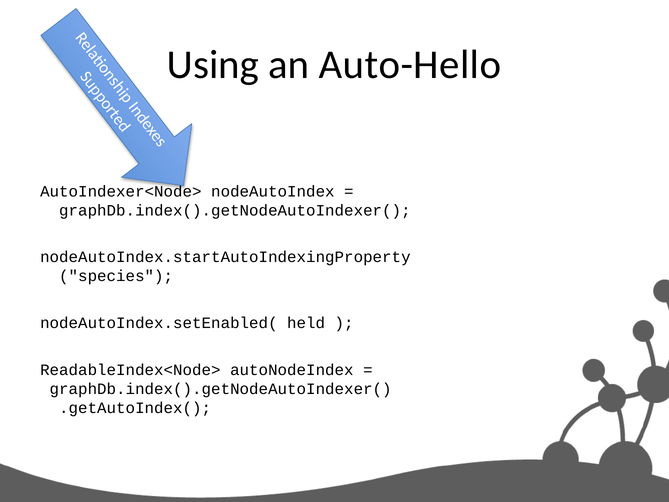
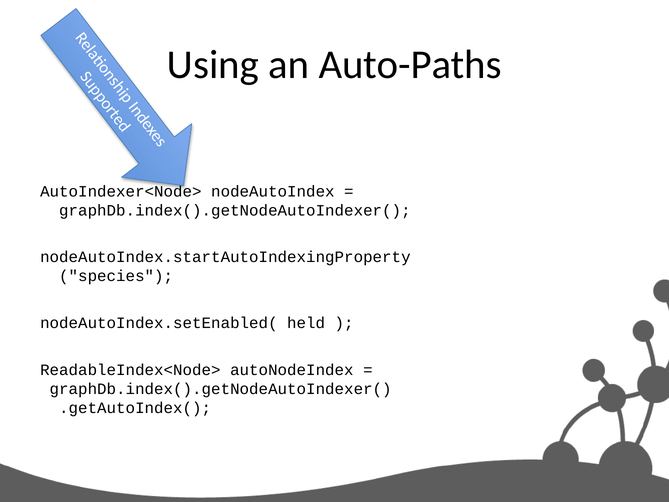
Auto-Hello: Auto-Hello -> Auto-Paths
